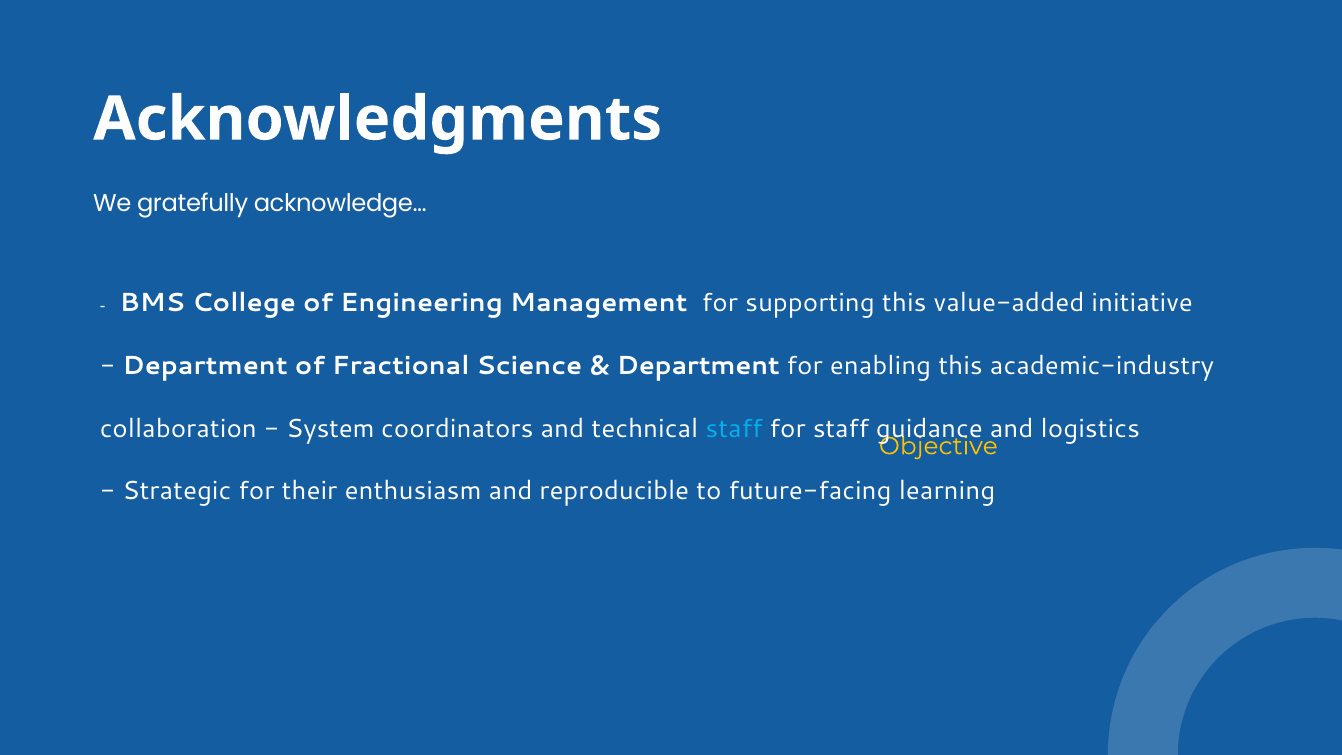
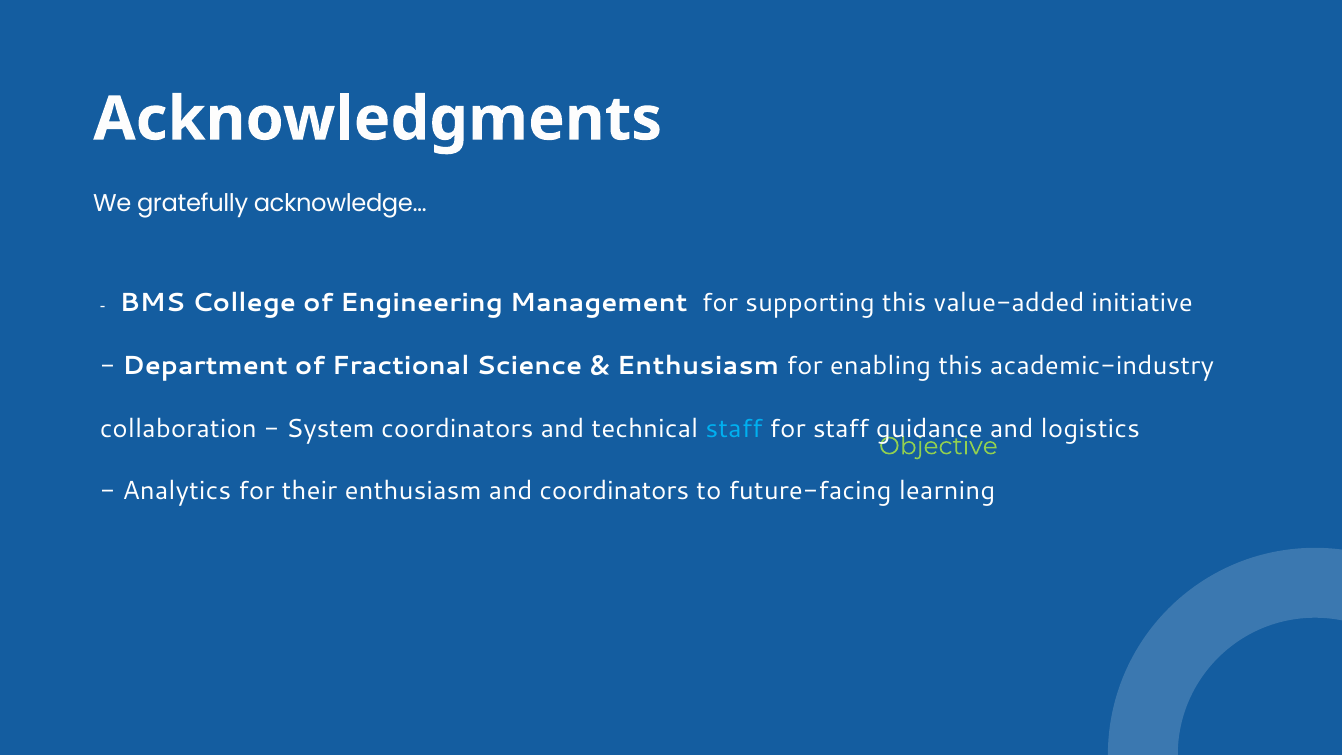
Department at (698, 366): Department -> Enthusiasm
Objective at (938, 446) colour: yellow -> light green
Strategic: Strategic -> Analytics
and reproducible: reproducible -> coordinators
